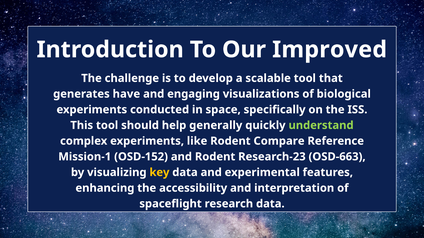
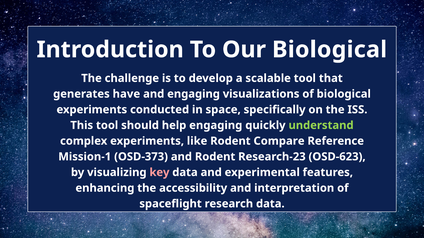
Our Improved: Improved -> Biological
help generally: generally -> engaging
OSD-152: OSD-152 -> OSD-373
OSD-663: OSD-663 -> OSD-623
key colour: yellow -> pink
